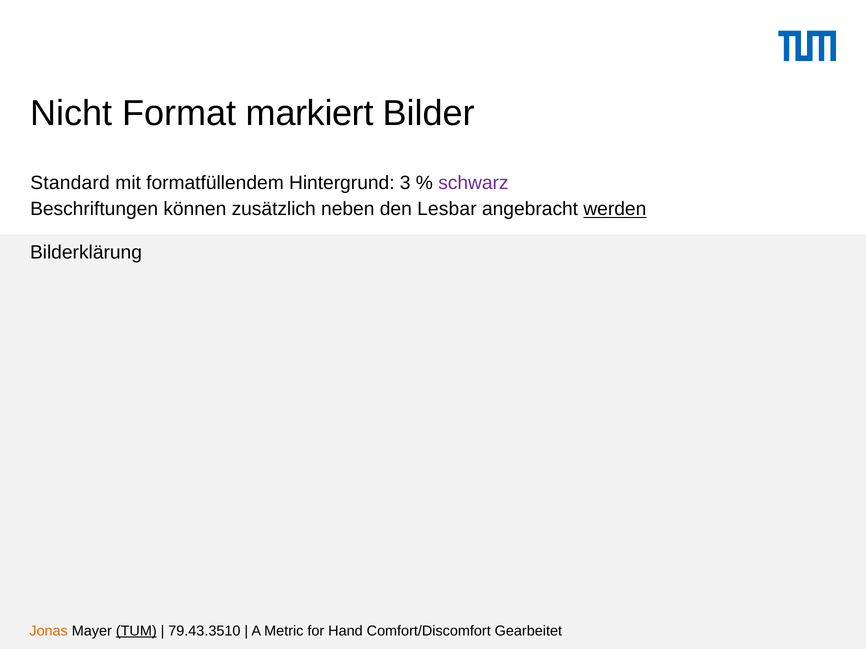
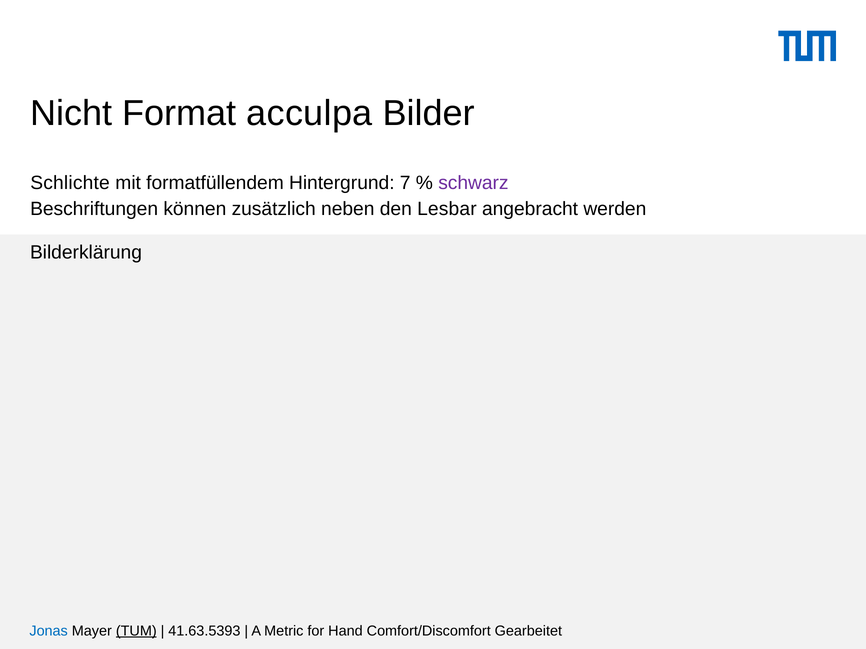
markiert: markiert -> acculpa
Standard: Standard -> Schlichte
3: 3 -> 7
werden underline: present -> none
Jonas colour: orange -> blue
79.43.3510: 79.43.3510 -> 41.63.5393
